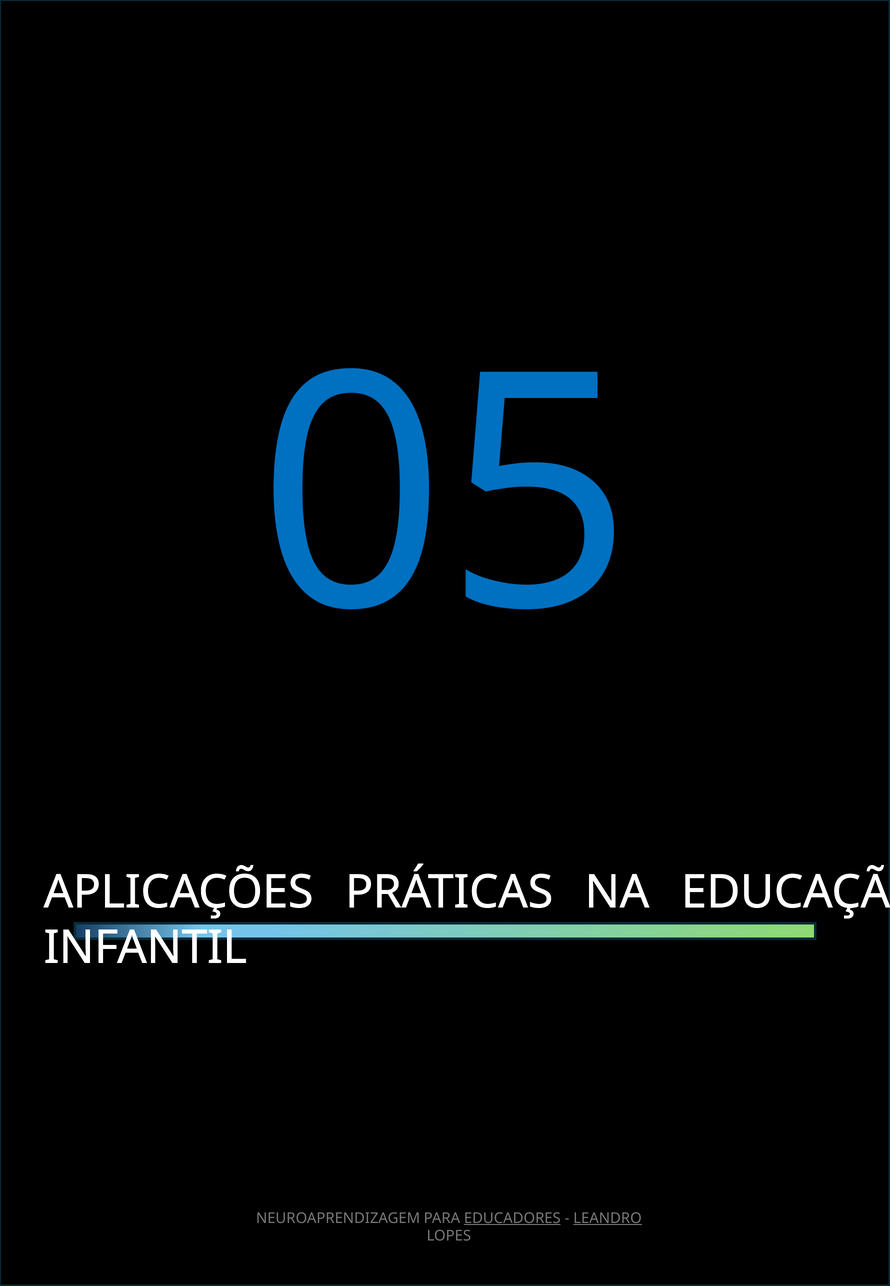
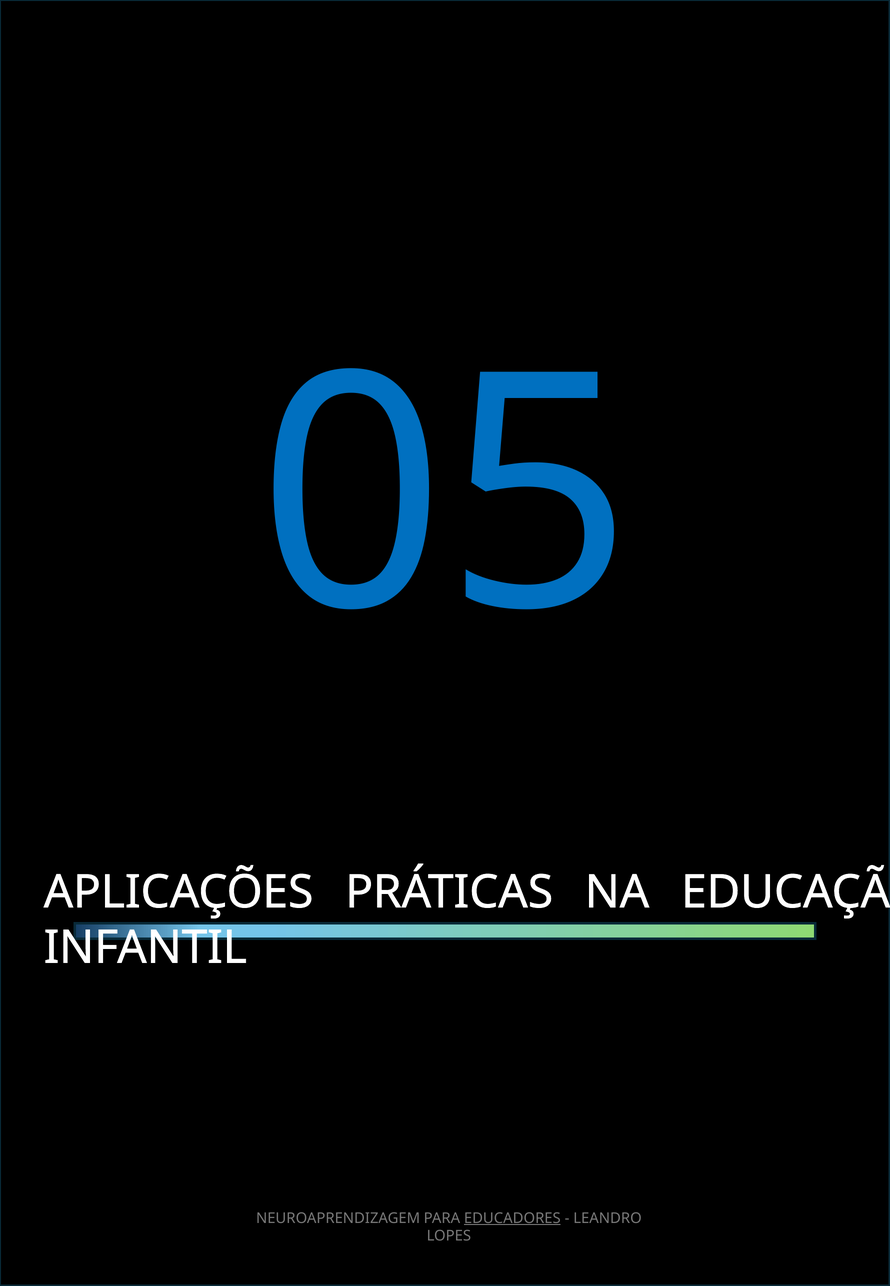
LEANDRO underline: present -> none
